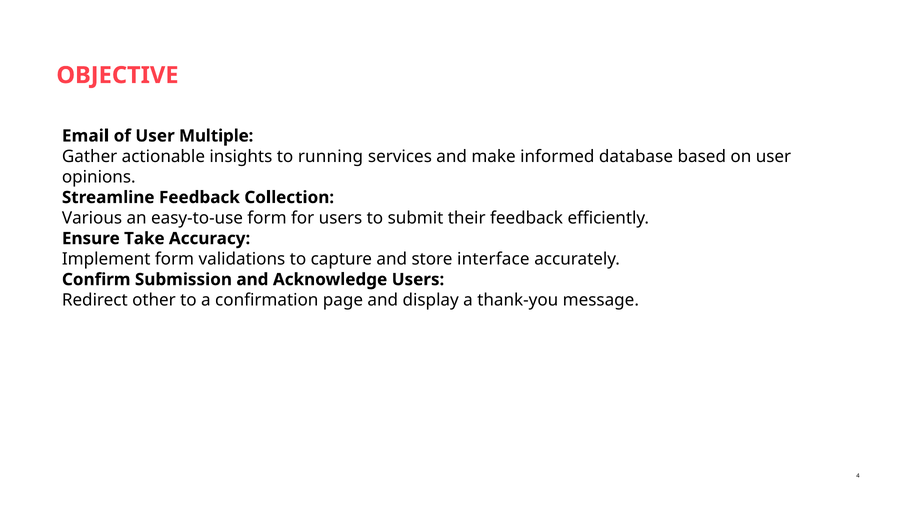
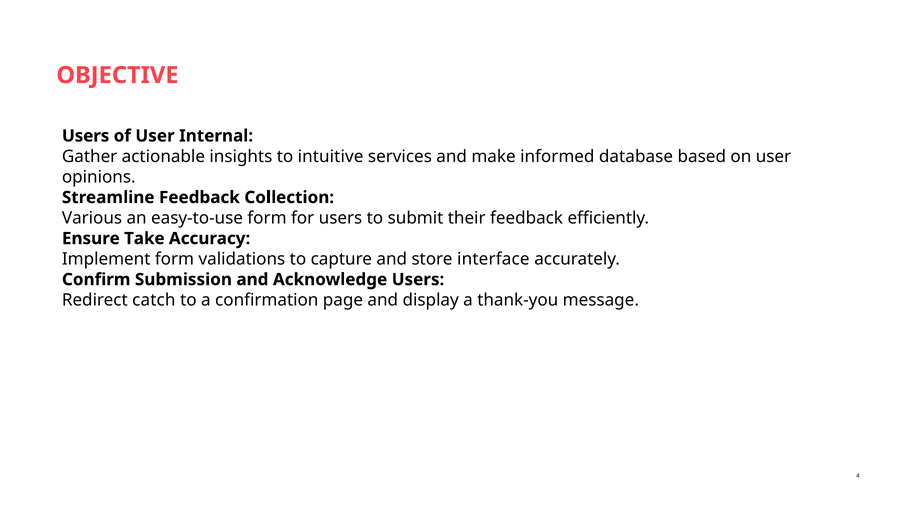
Email at (85, 136): Email -> Users
Multiple: Multiple -> Internal
running: running -> intuitive
other: other -> catch
